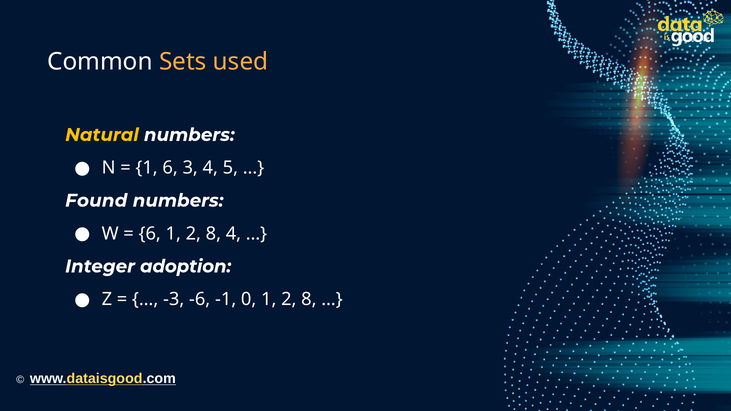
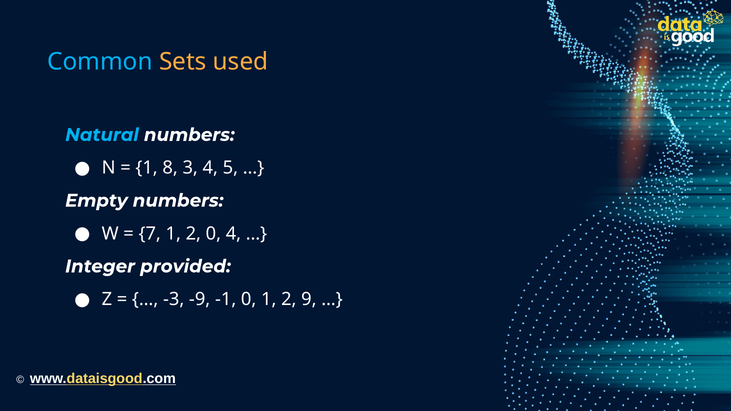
Common colour: white -> light blue
Natural colour: yellow -> light blue
1 6: 6 -> 8
Found: Found -> Empty
6 at (150, 234): 6 -> 7
8 at (213, 234): 8 -> 0
adoption: adoption -> provided
-6: -6 -> -9
0 1 2 8: 8 -> 9
